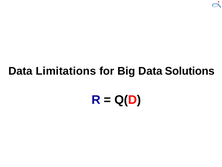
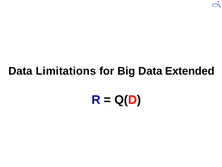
Solutions: Solutions -> Extended
